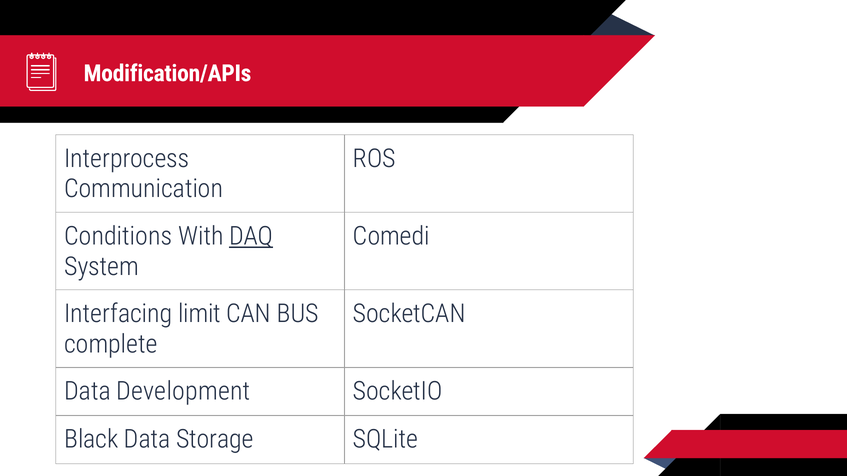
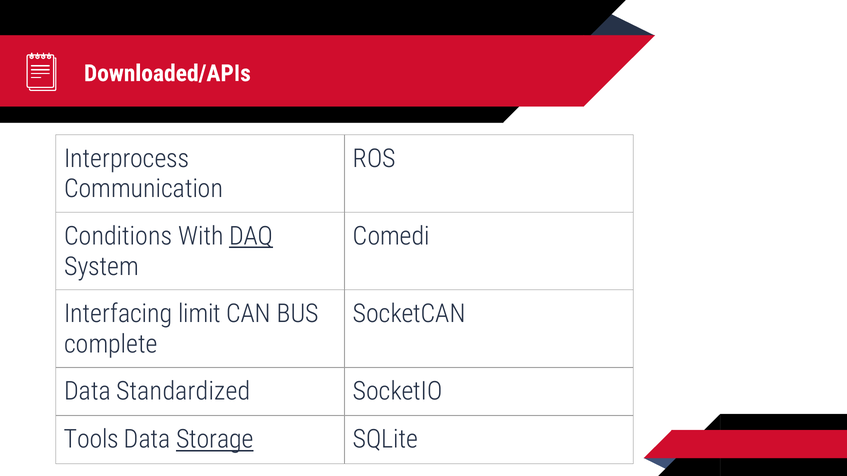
Modification/APIs: Modification/APIs -> Downloaded/APIs
Development: Development -> Standardized
Black: Black -> Tools
Storage underline: none -> present
